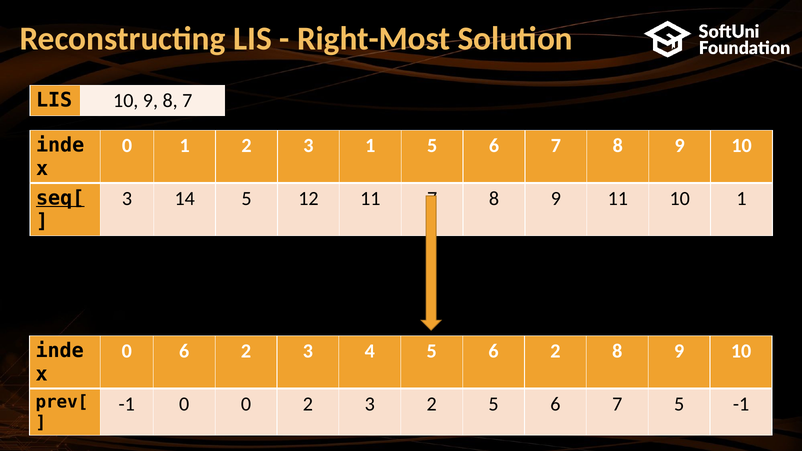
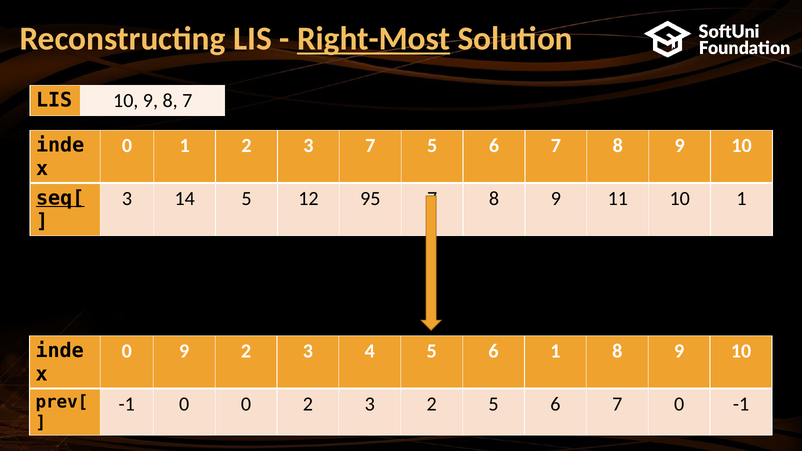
Right-Most underline: none -> present
3 1: 1 -> 7
12 11: 11 -> 95
0 6: 6 -> 9
5 6 2: 2 -> 1
7 5: 5 -> 0
